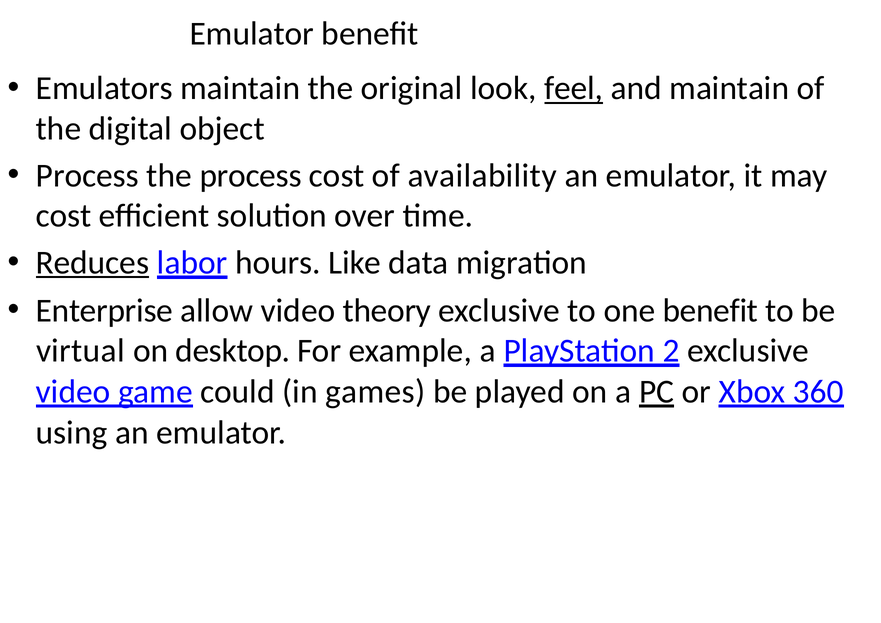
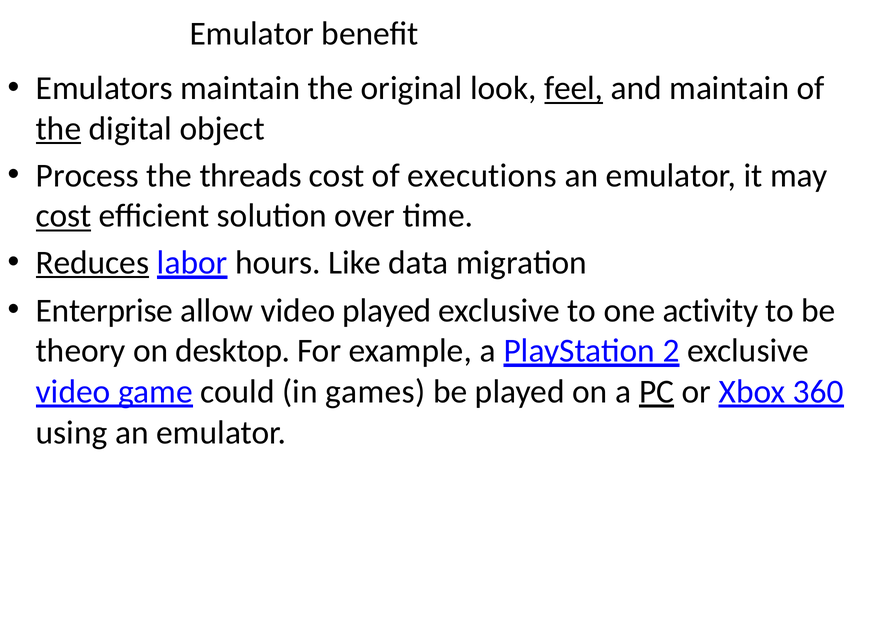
the at (58, 129) underline: none -> present
the process: process -> threads
availability: availability -> executions
cost at (64, 216) underline: none -> present
video theory: theory -> played
one benefit: benefit -> activity
virtual: virtual -> theory
